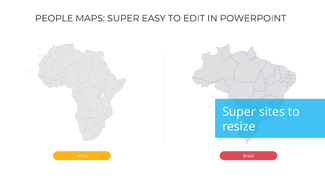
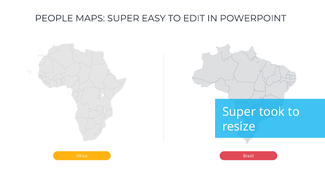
sites: sites -> took
